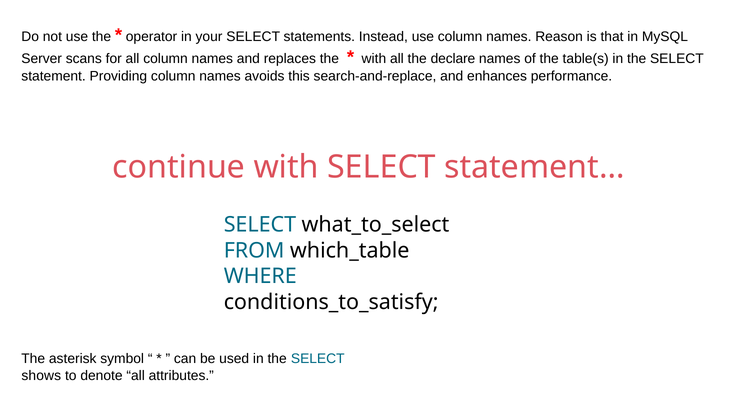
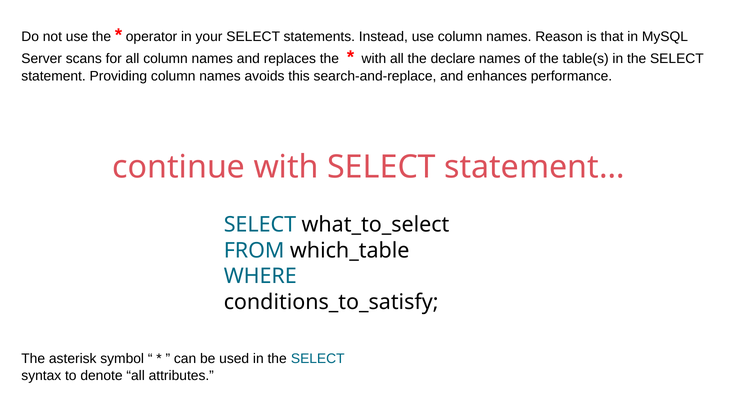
shows: shows -> syntax
